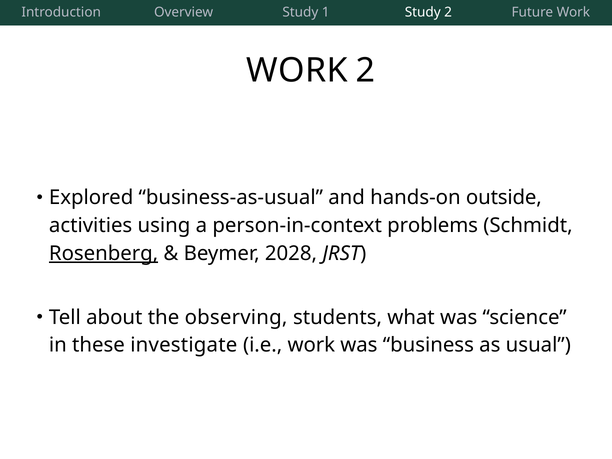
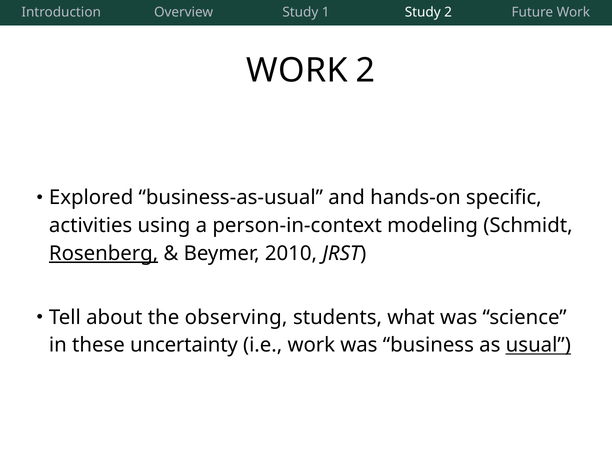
outside: outside -> specific
problems: problems -> modeling
2028: 2028 -> 2010
investigate: investigate -> uncertainty
usual underline: none -> present
